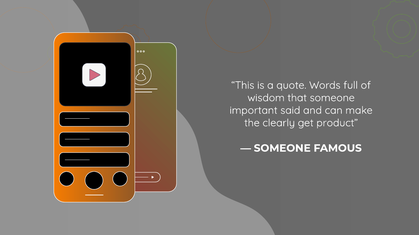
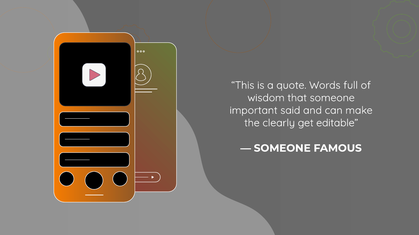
product: product -> editable
